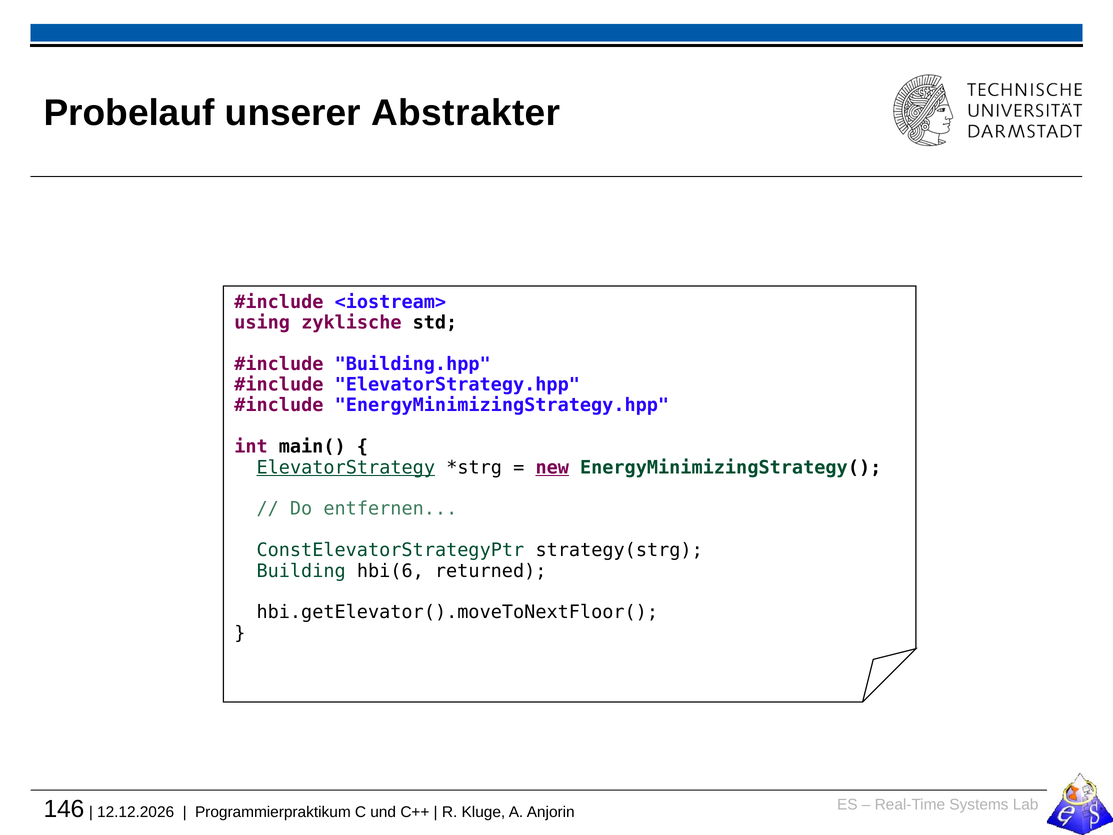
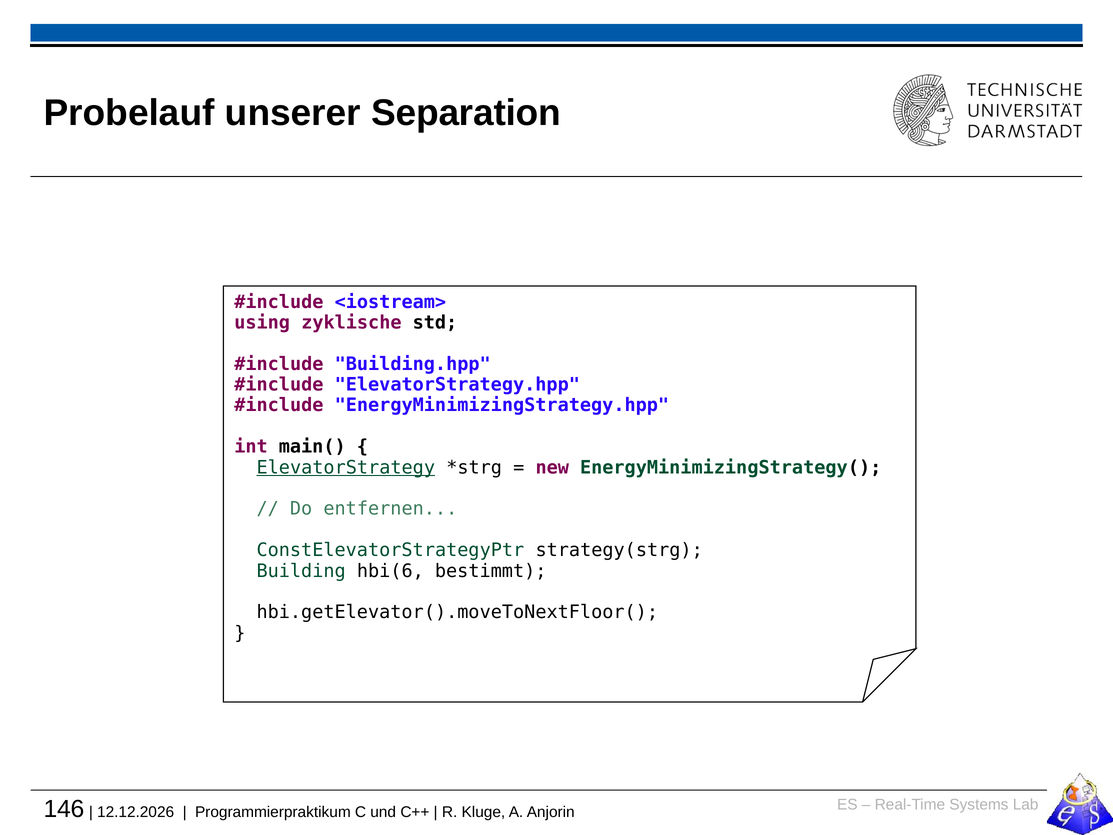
Abstrakter: Abstrakter -> Separation
new underline: present -> none
returned: returned -> bestimmt
